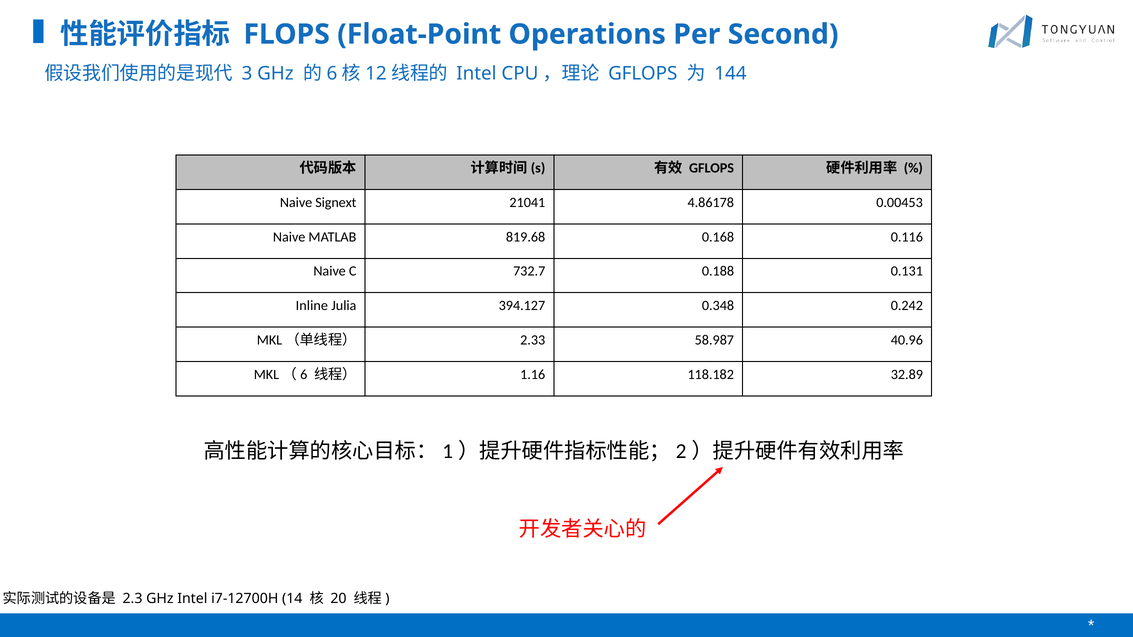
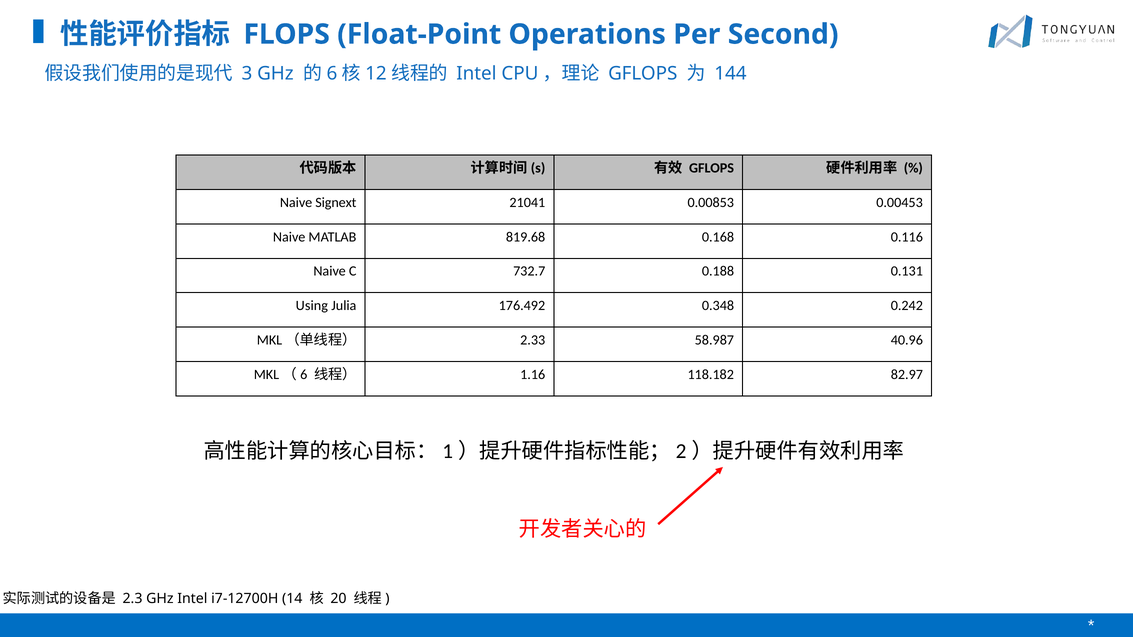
4.86178: 4.86178 -> 0.00853
Inline: Inline -> Using
394.127: 394.127 -> 176.492
32.89: 32.89 -> 82.97
